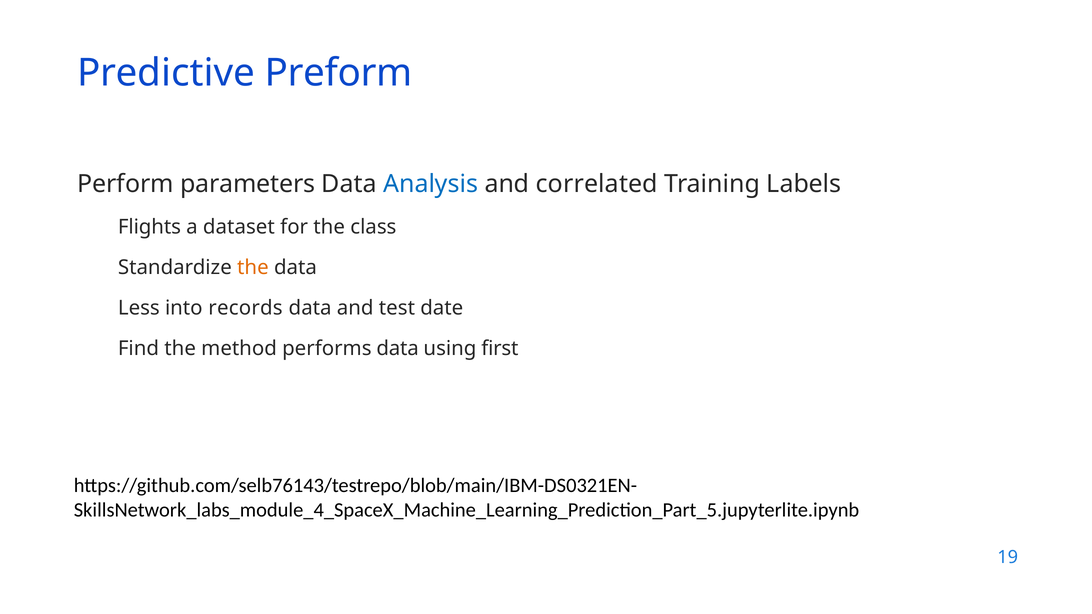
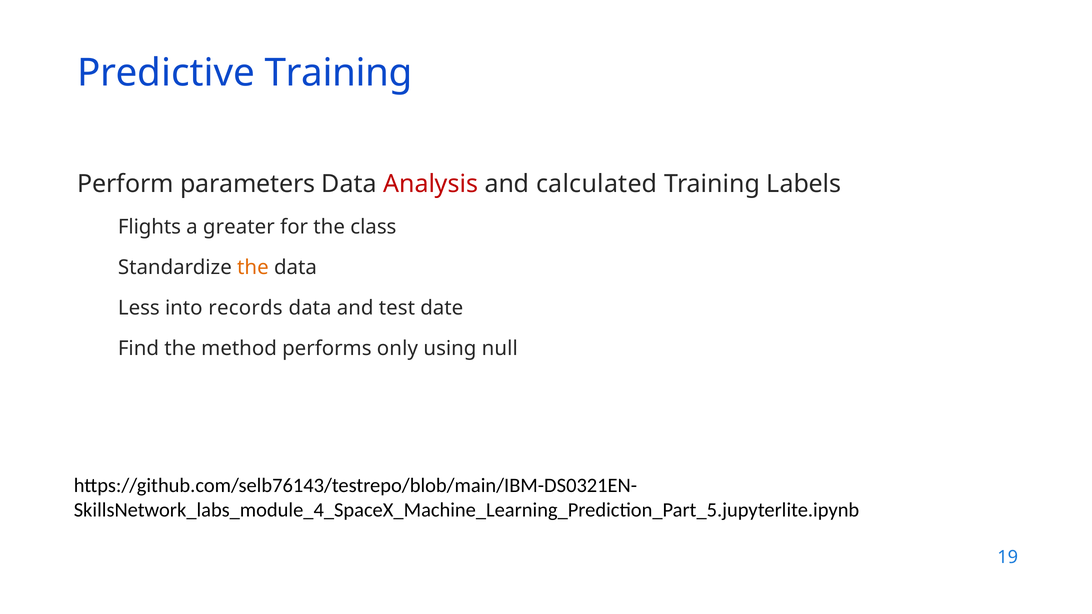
Predictive Preform: Preform -> Training
Analysis colour: blue -> red
correlated: correlated -> calculated
dataset: dataset -> greater
performs data: data -> only
first: first -> null
